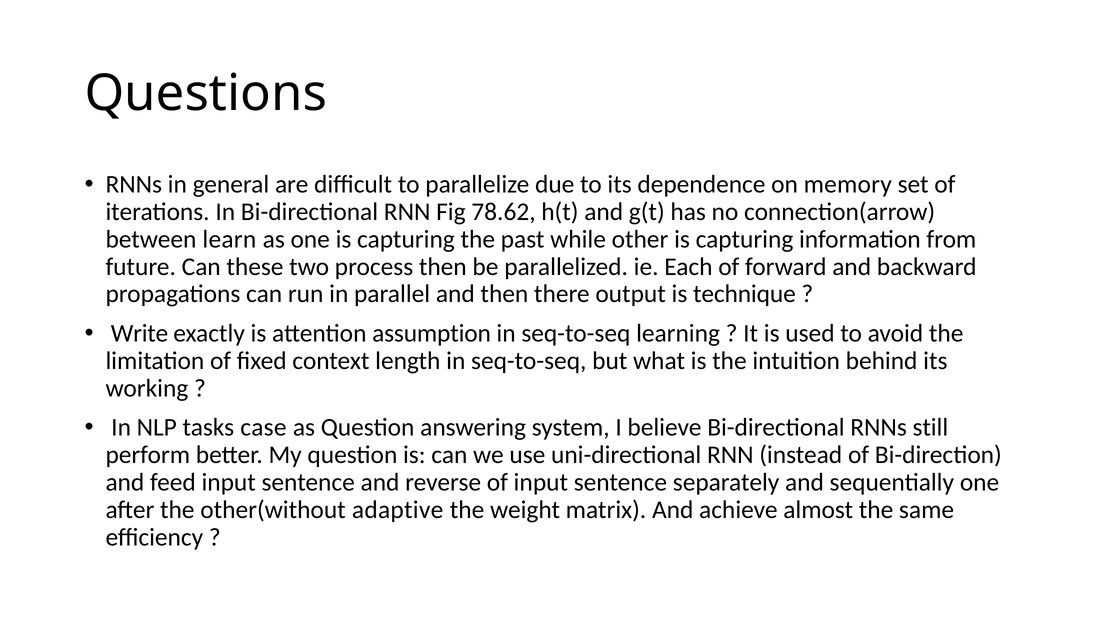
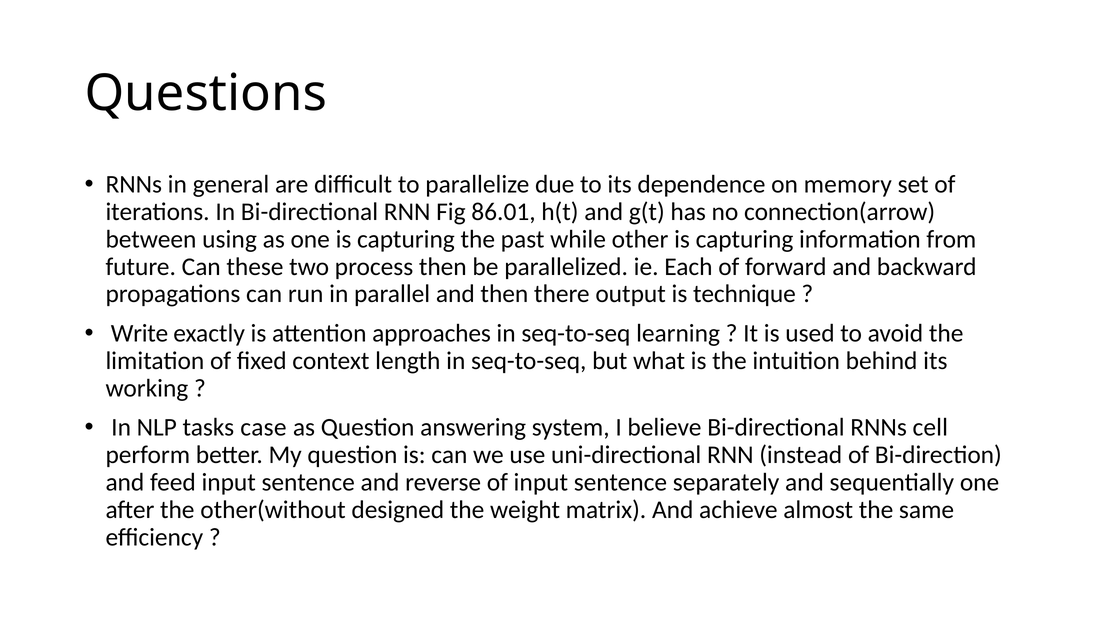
78.62: 78.62 -> 86.01
learn: learn -> using
assumption: assumption -> approaches
still: still -> cell
adaptive: adaptive -> designed
